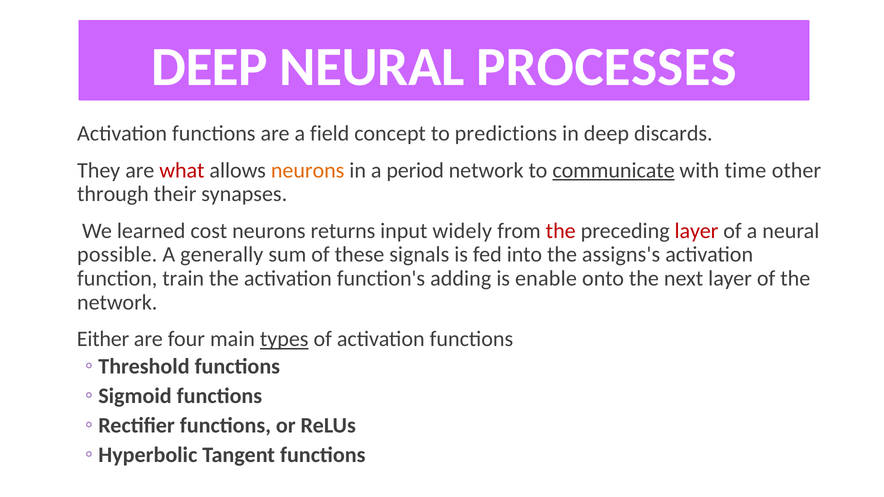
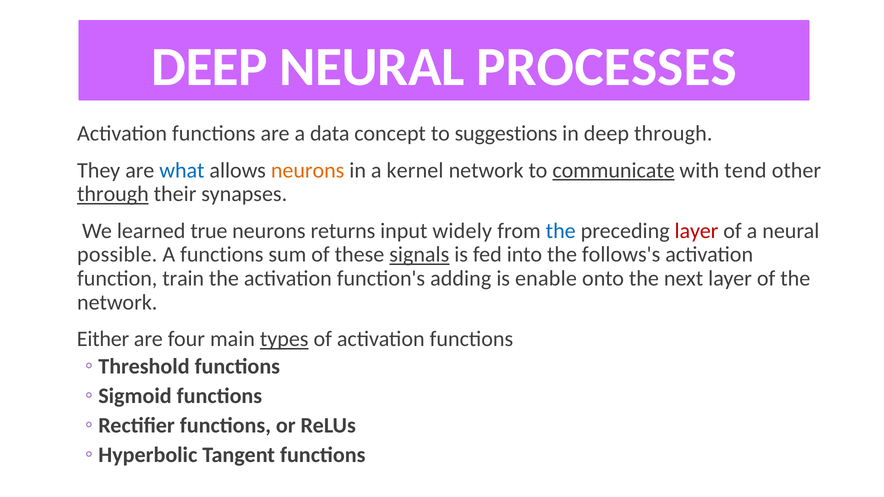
field: field -> data
predictions: predictions -> suggestions
deep discards: discards -> through
what colour: red -> blue
period: period -> kernel
time: time -> tend
through at (113, 194) underline: none -> present
cost: cost -> true
the at (561, 231) colour: red -> blue
A generally: generally -> functions
signals underline: none -> present
assigns's: assigns's -> follows's
